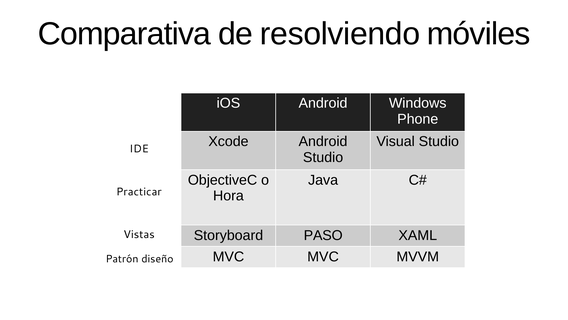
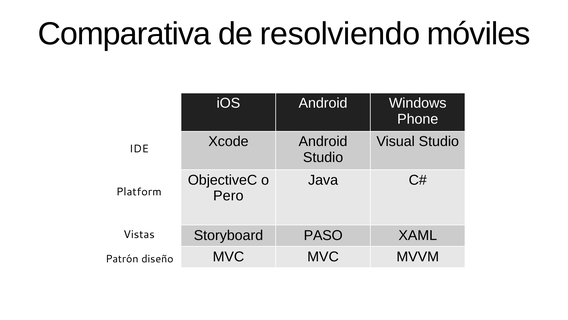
Practicar: Practicar -> Platform
Hora: Hora -> Pero
